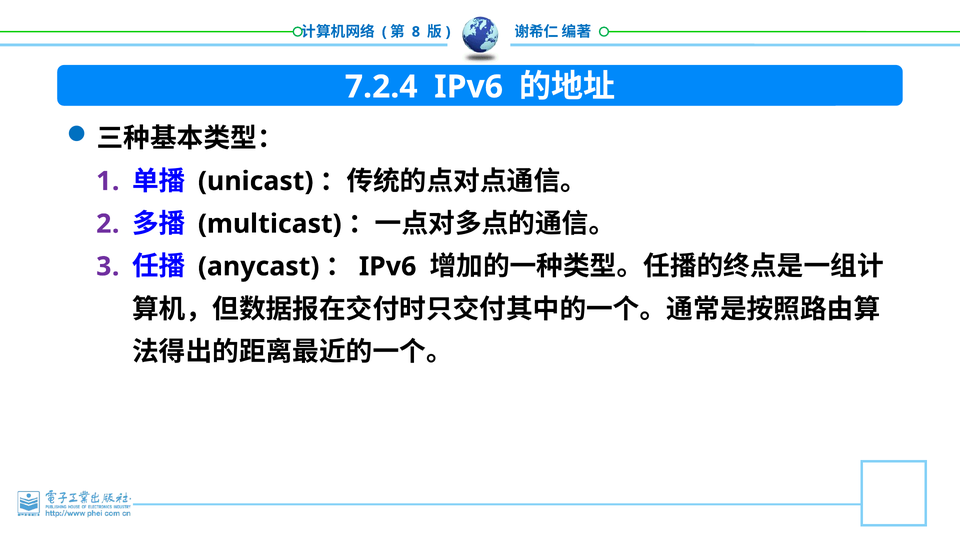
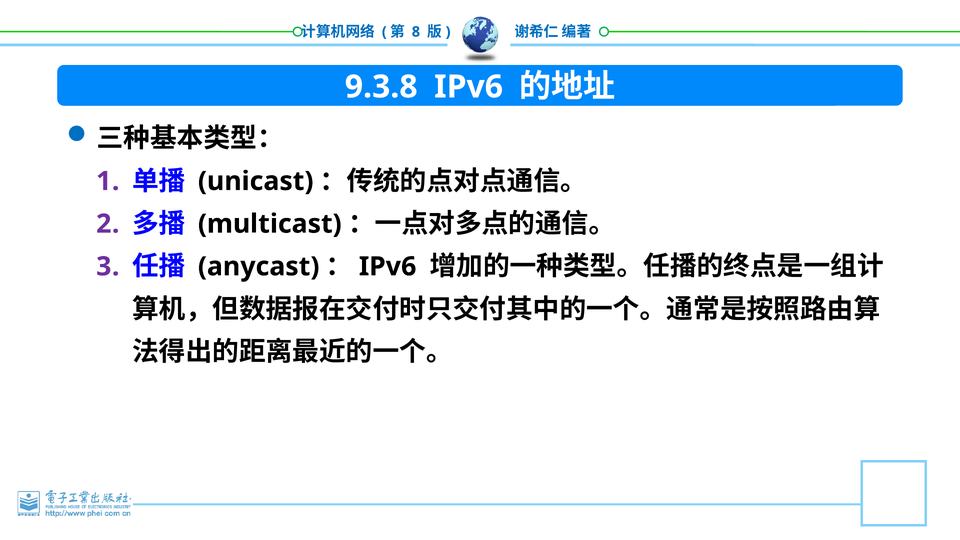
7.2.4: 7.2.4 -> 9.3.8
